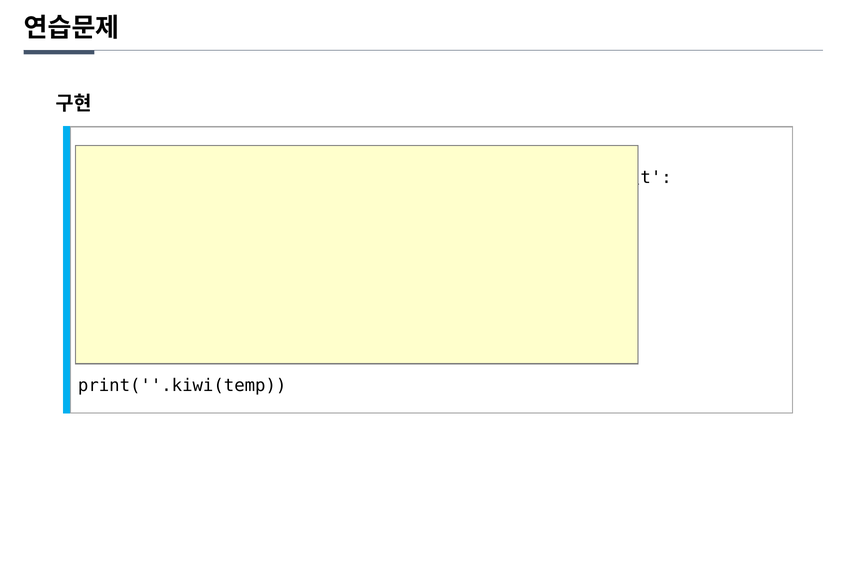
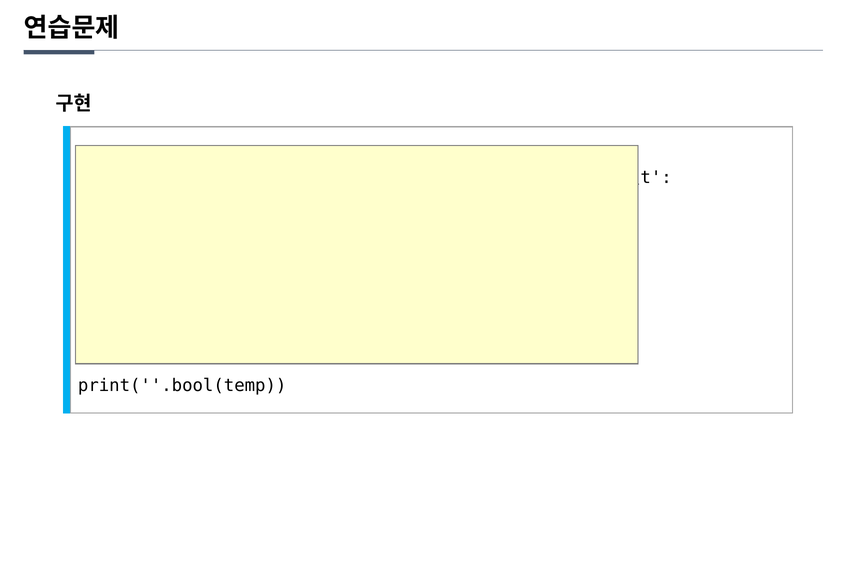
print(''.kiwi(temp: print(''.kiwi(temp -> print(''.bool(temp
